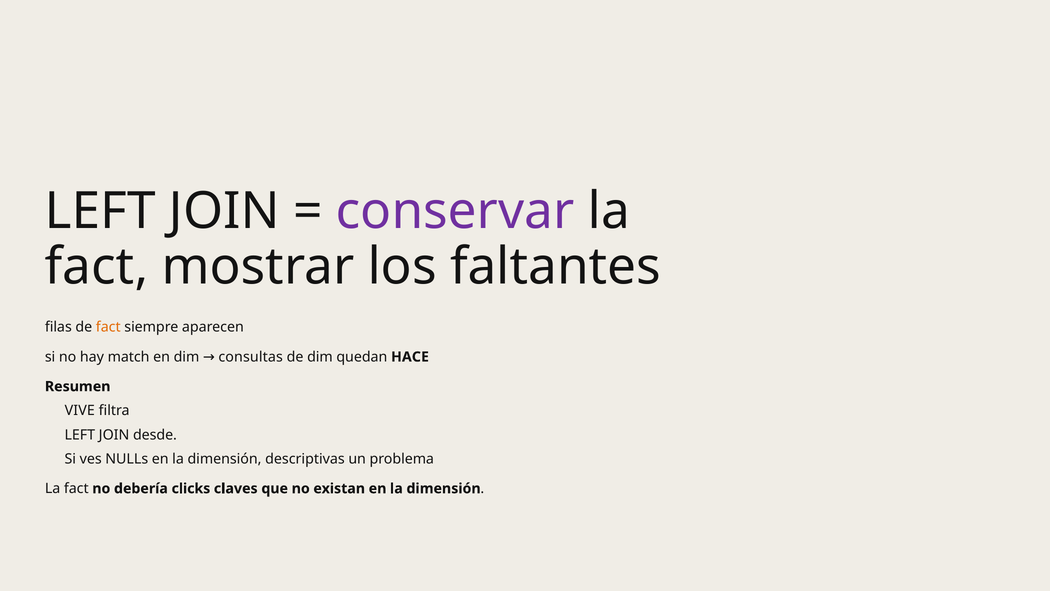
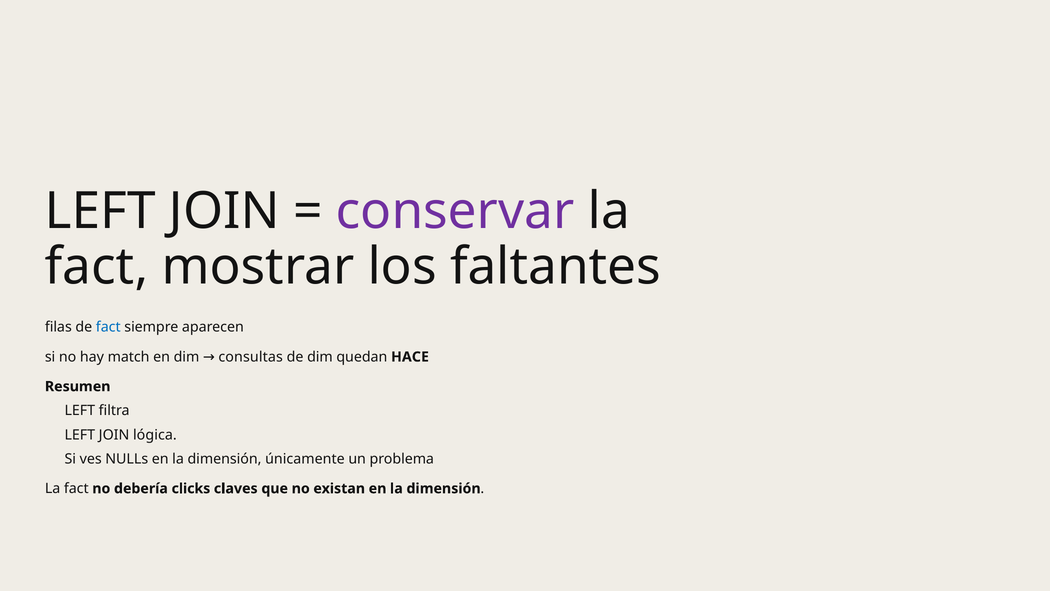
fact at (108, 327) colour: orange -> blue
VIVE at (80, 410): VIVE -> LEFT
desde: desde -> lógica
descriptivas: descriptivas -> únicamente
